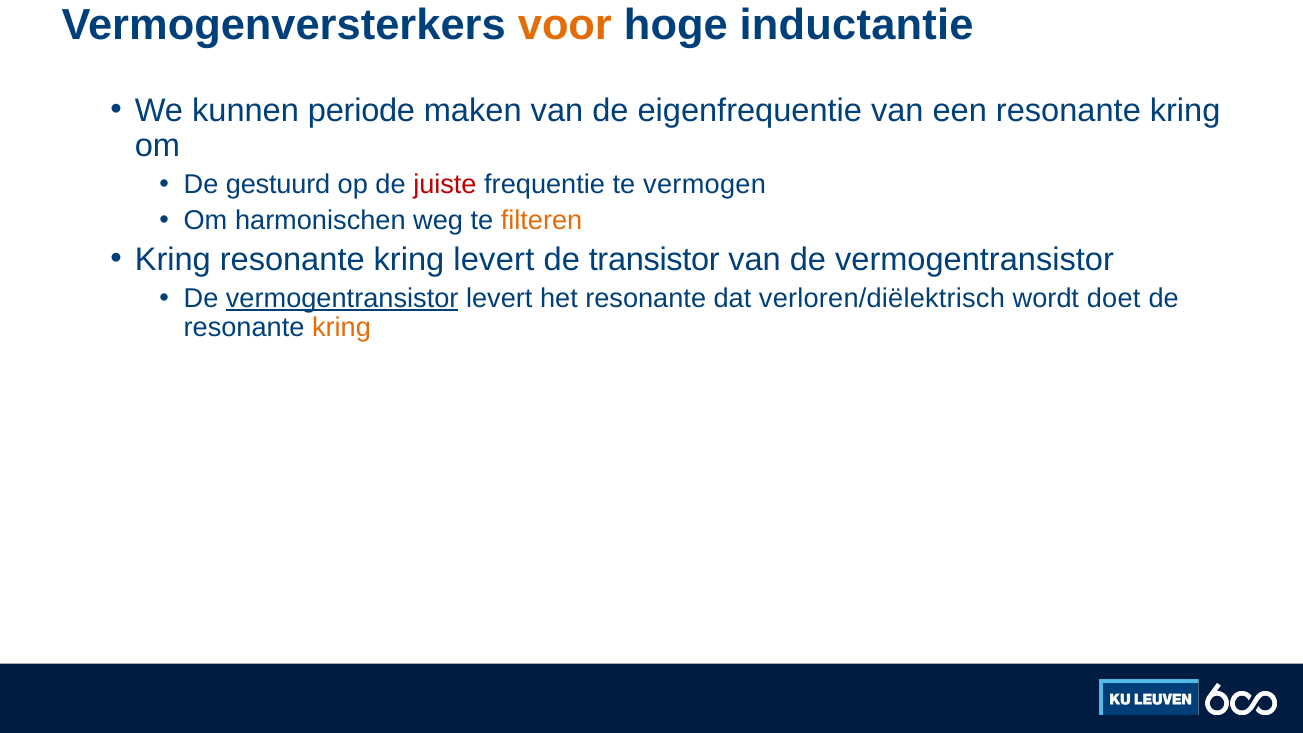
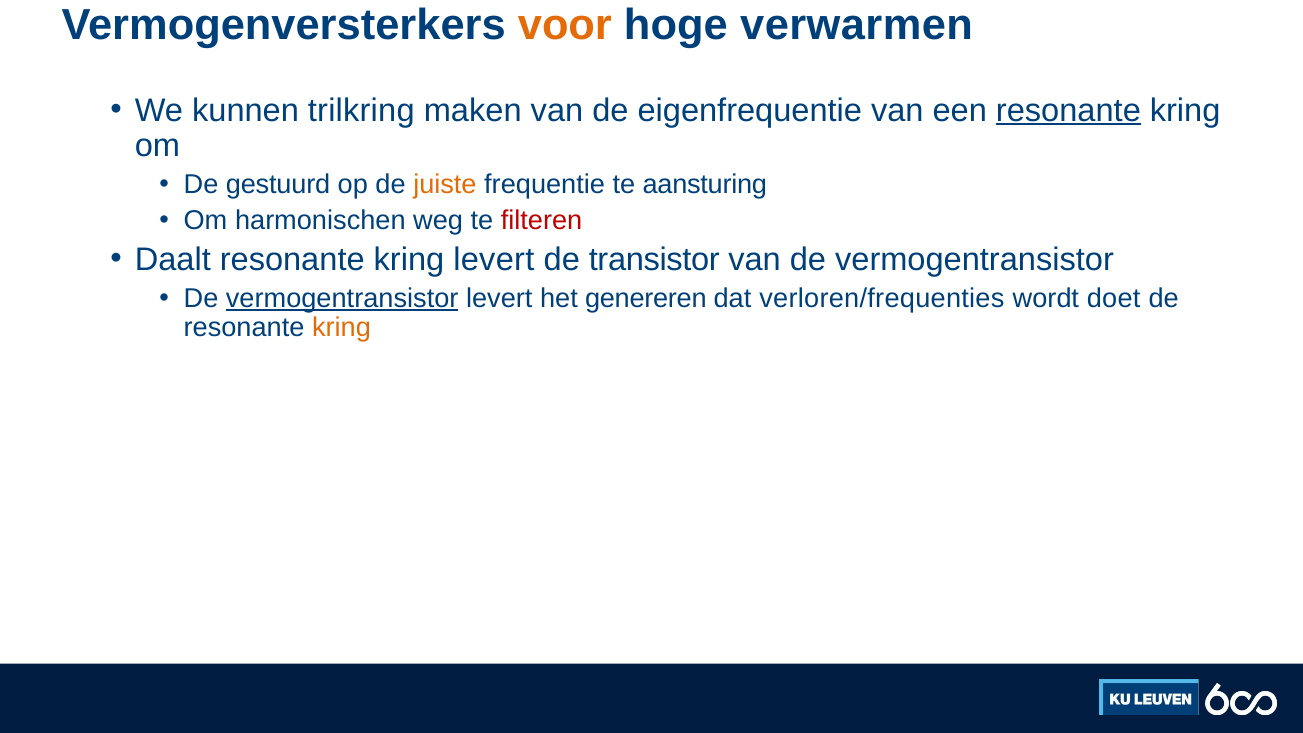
inductantie: inductantie -> verwarmen
periode: periode -> trilkring
resonante at (1068, 110) underline: none -> present
juiste colour: red -> orange
vermogen: vermogen -> aansturing
filteren colour: orange -> red
Kring at (173, 260): Kring -> Daalt
het resonante: resonante -> genereren
verloren/diëlektrisch: verloren/diëlektrisch -> verloren/frequenties
